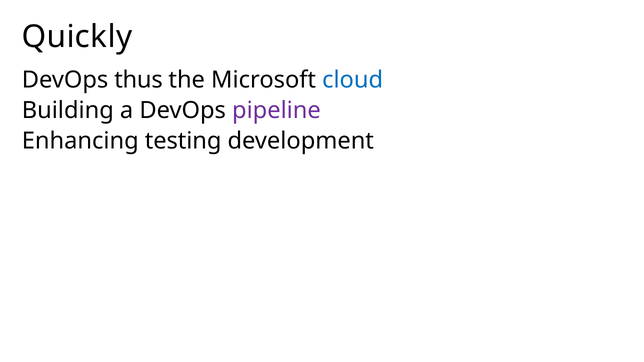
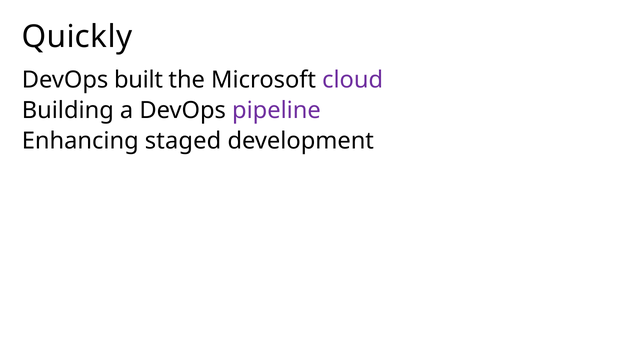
thus: thus -> built
cloud colour: blue -> purple
testing: testing -> staged
